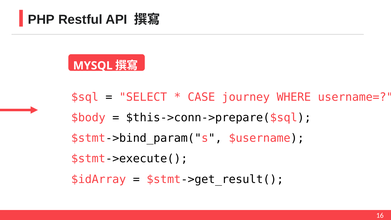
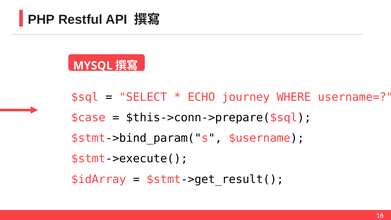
CASE: CASE -> ECHO
$body: $body -> $case
